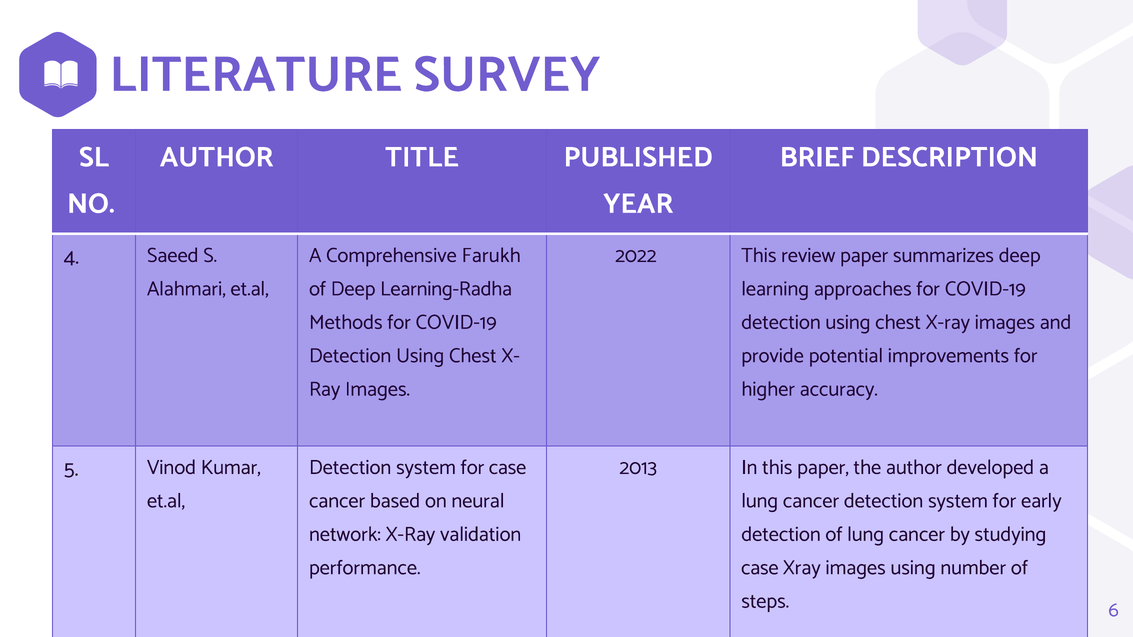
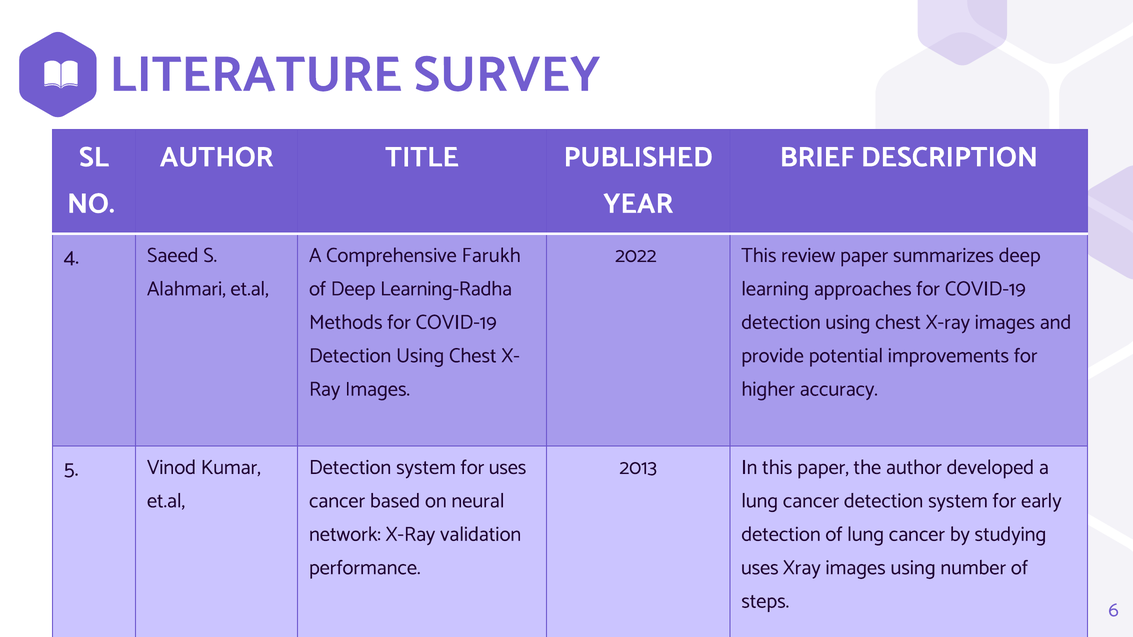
for case: case -> uses
case at (760, 568): case -> uses
